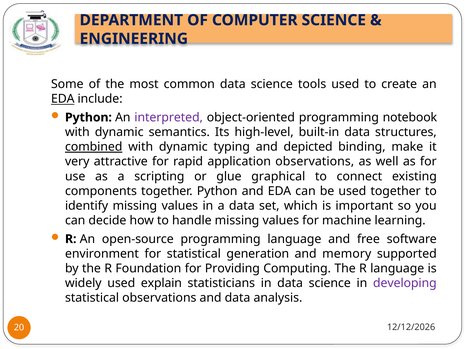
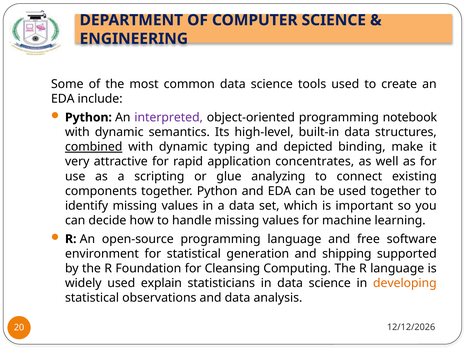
EDA at (63, 99) underline: present -> none
application observations: observations -> concentrates
graphical: graphical -> analyzing
memory: memory -> shipping
Providing: Providing -> Cleansing
developing colour: purple -> orange
